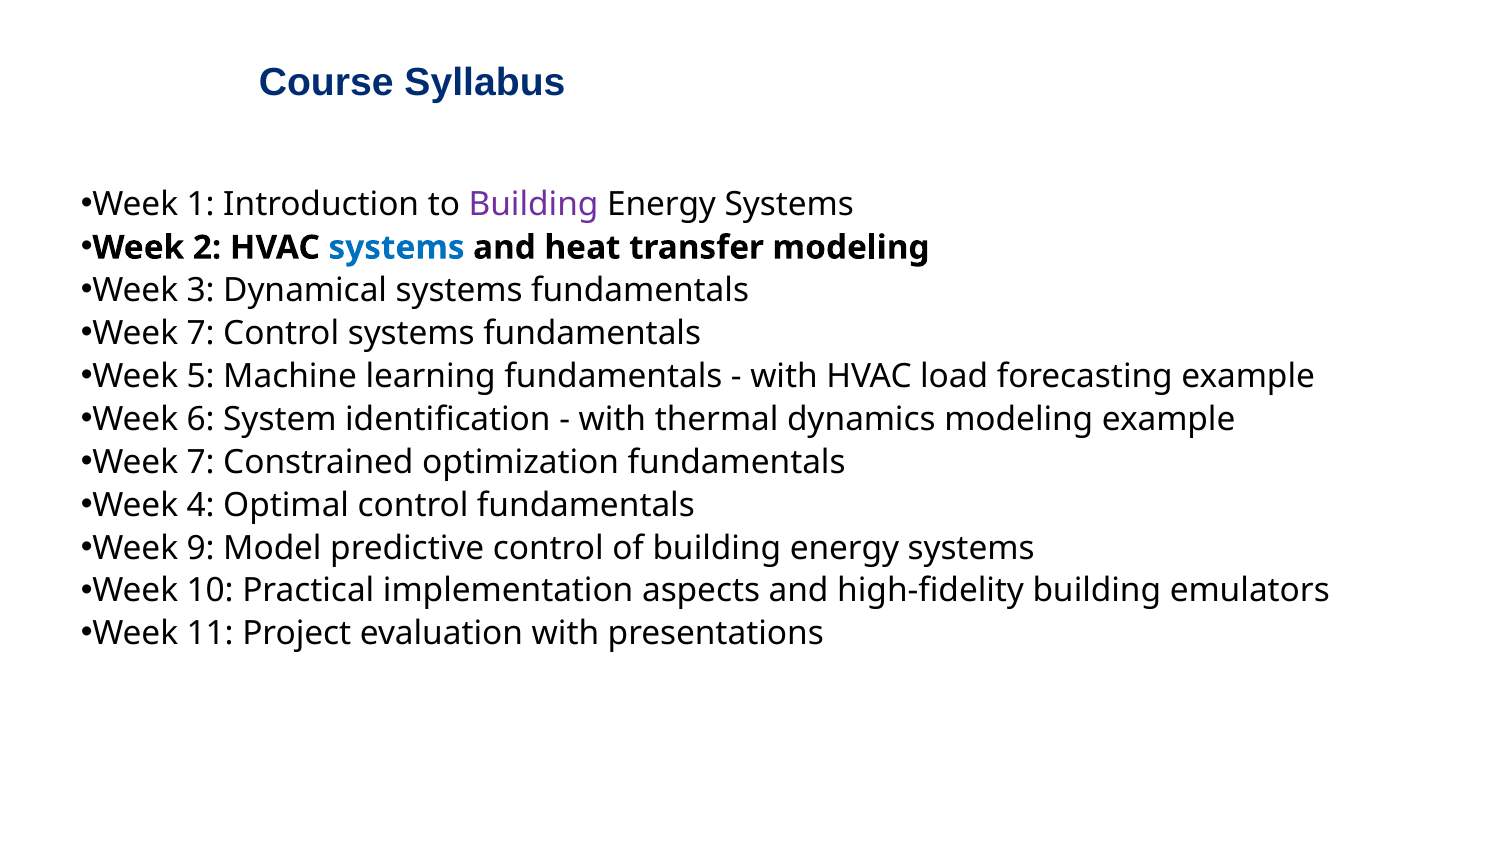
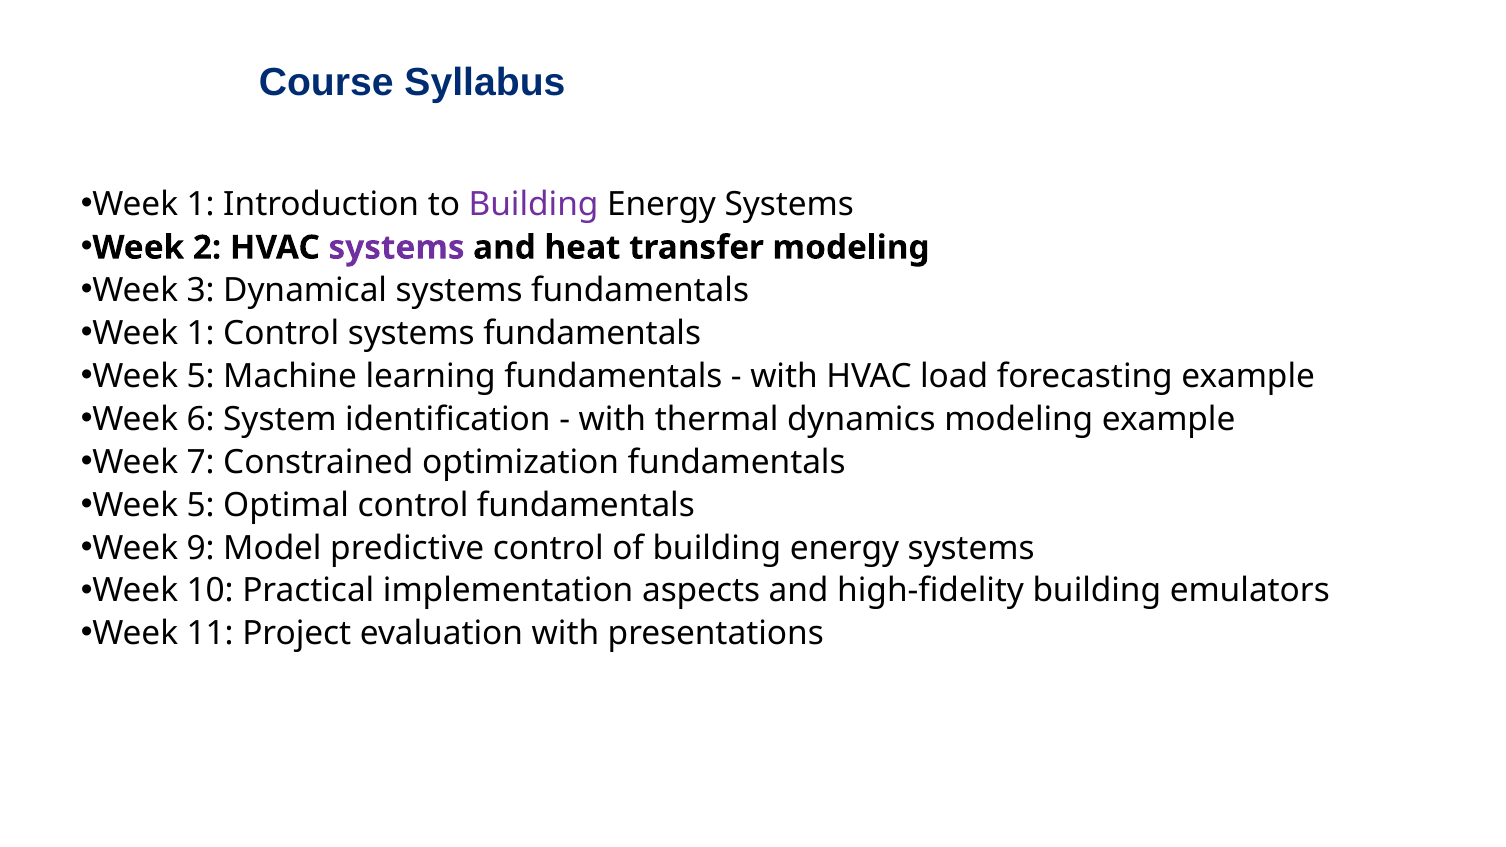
systems at (397, 248) colour: blue -> purple
7 at (201, 334): 7 -> 1
4 at (201, 505): 4 -> 5
